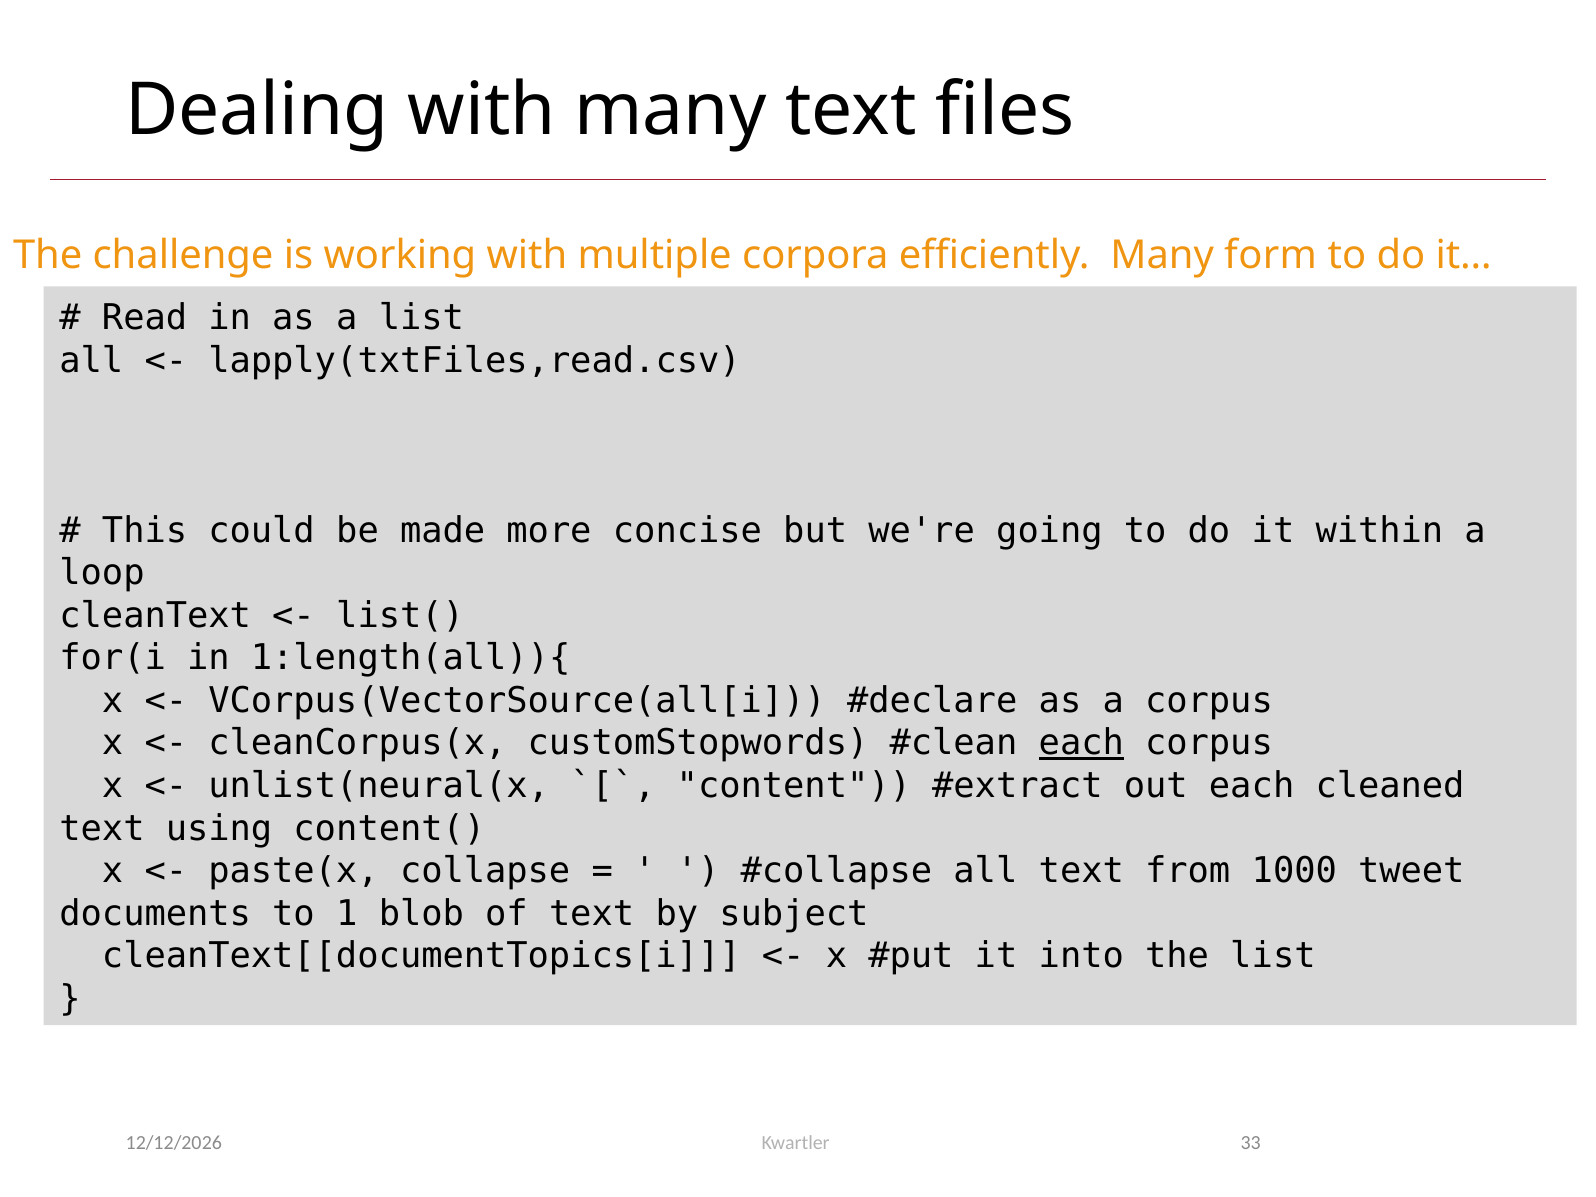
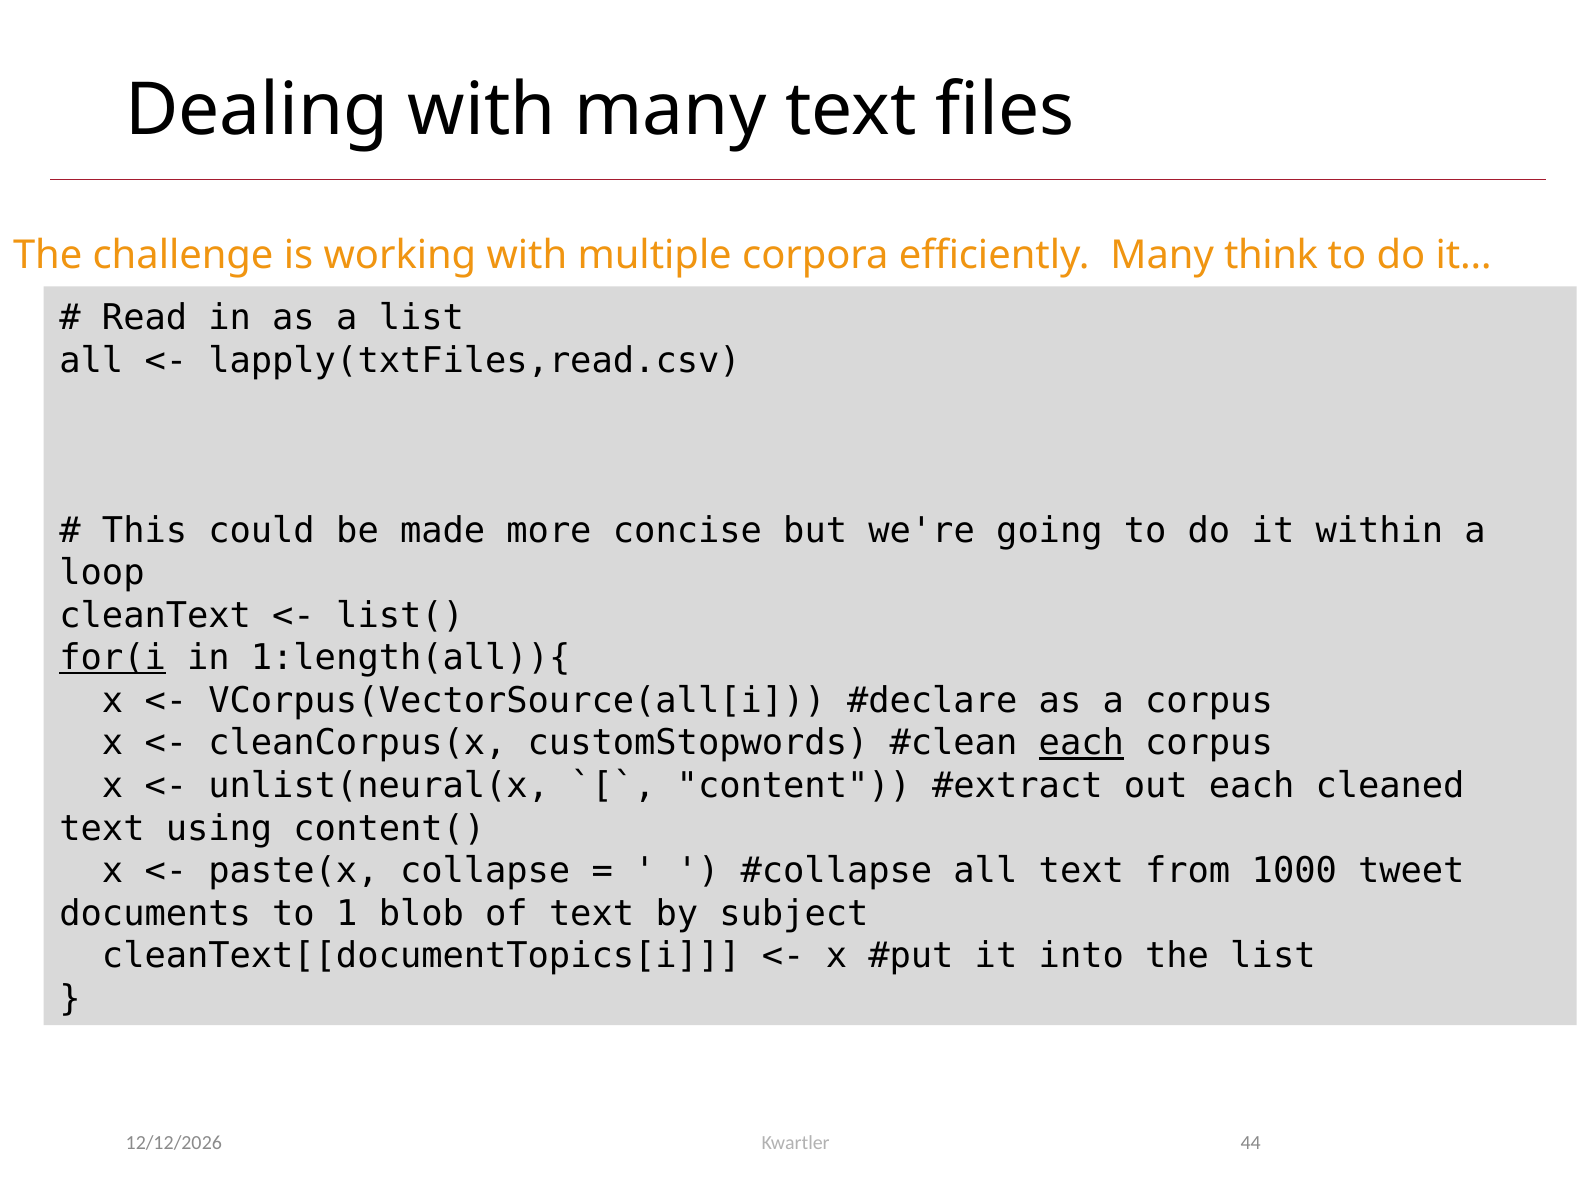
form: form -> think
for(i underline: none -> present
33: 33 -> 44
